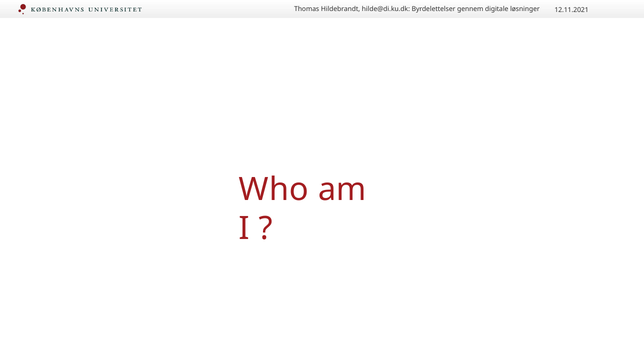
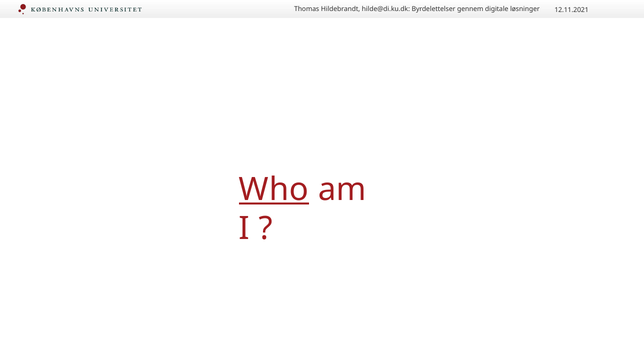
Who underline: none -> present
